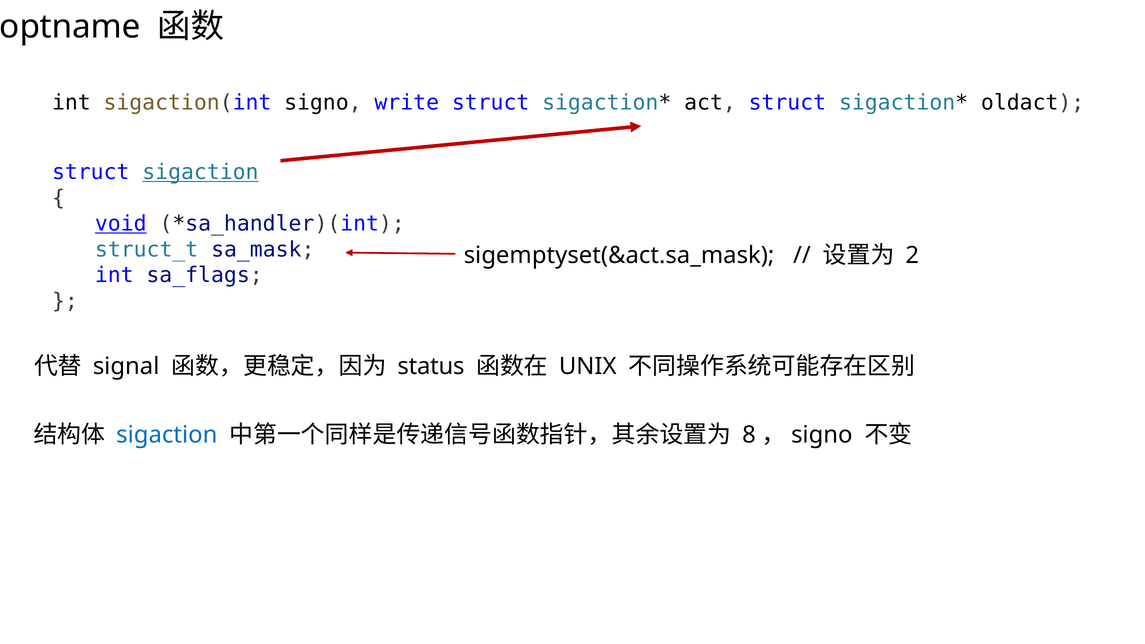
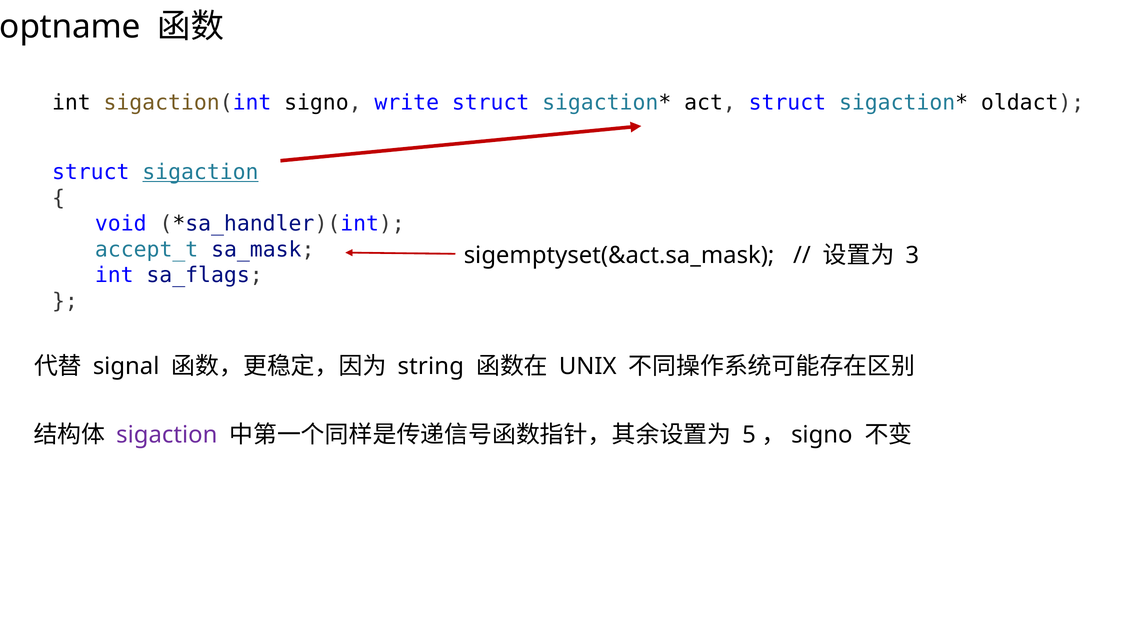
void underline: present -> none
struct_t: struct_t -> accept_t
2: 2 -> 3
status: status -> string
sigaction at (167, 435) colour: blue -> purple
8: 8 -> 5
